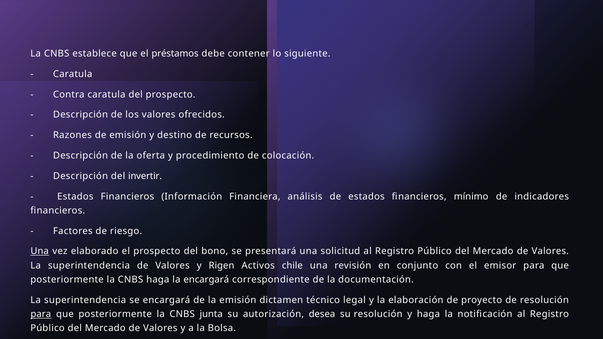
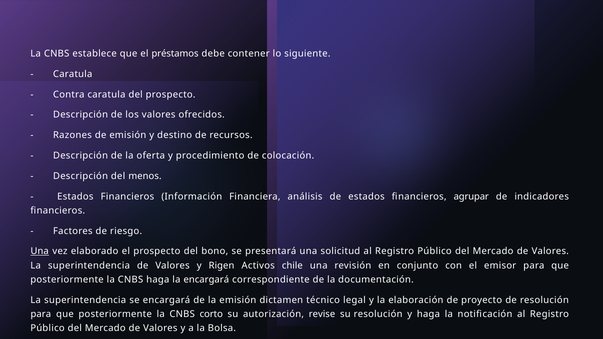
invertir: invertir -> menos
mínimo: mínimo -> agrupar
para at (41, 314) underline: present -> none
junta: junta -> corto
desea: desea -> revise
